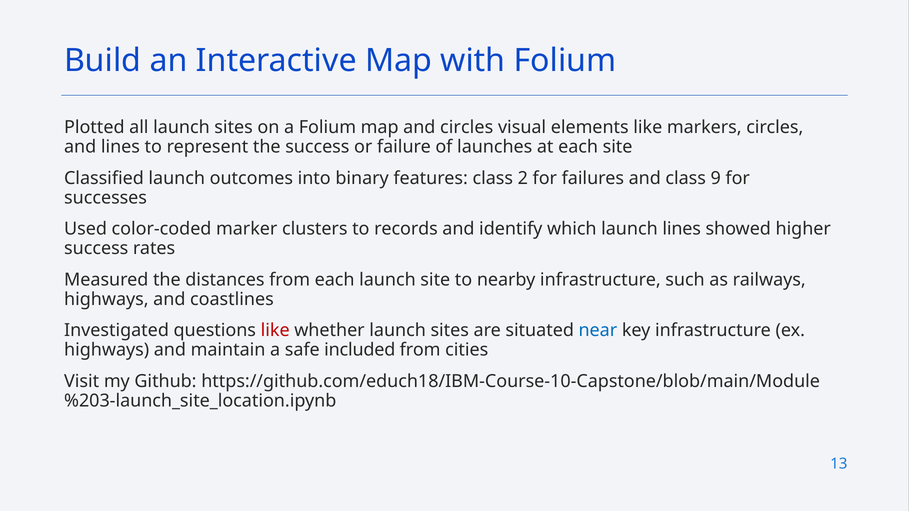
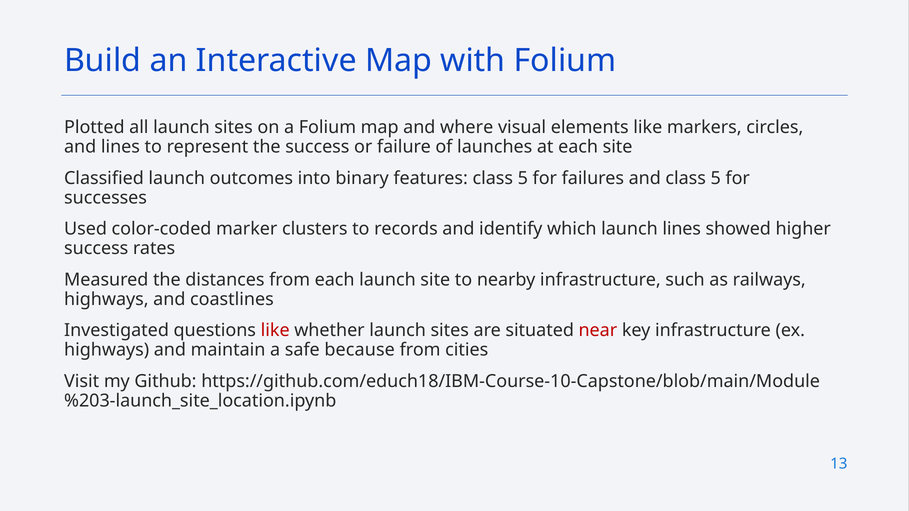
and circles: circles -> where
features class 2: 2 -> 5
and class 9: 9 -> 5
near colour: blue -> red
included: included -> because
